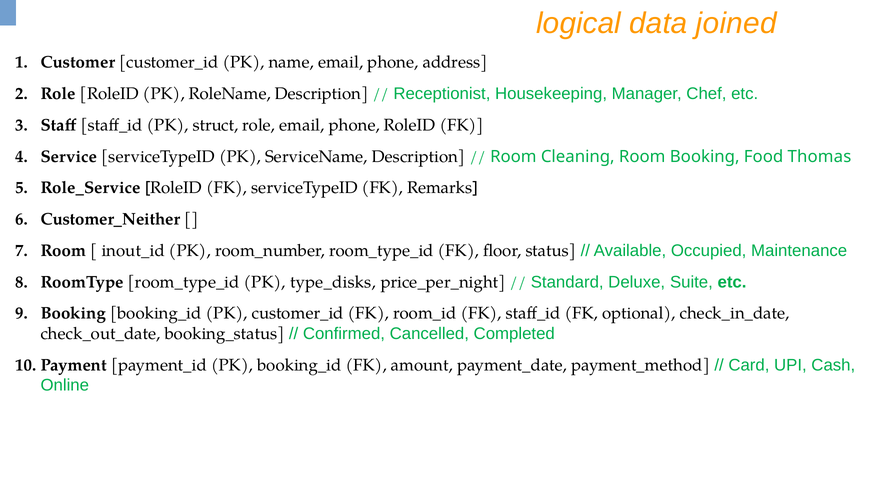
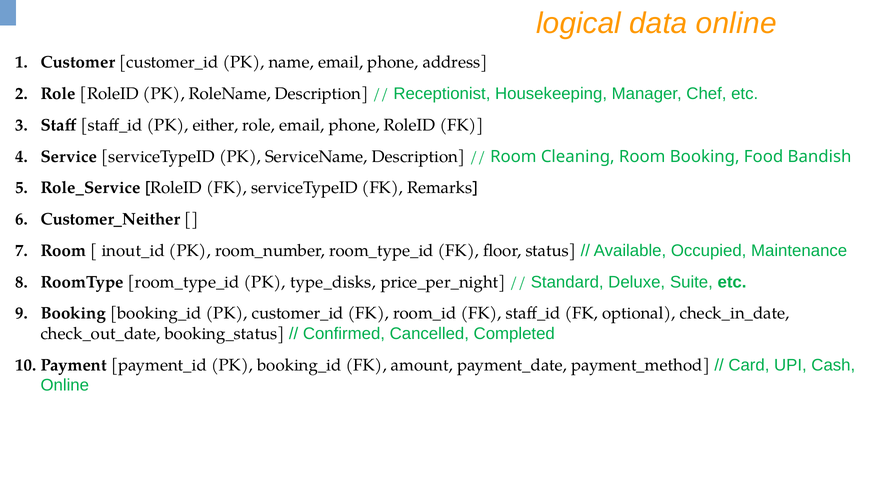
data joined: joined -> online
struct: struct -> either
Thomas: Thomas -> Bandish
